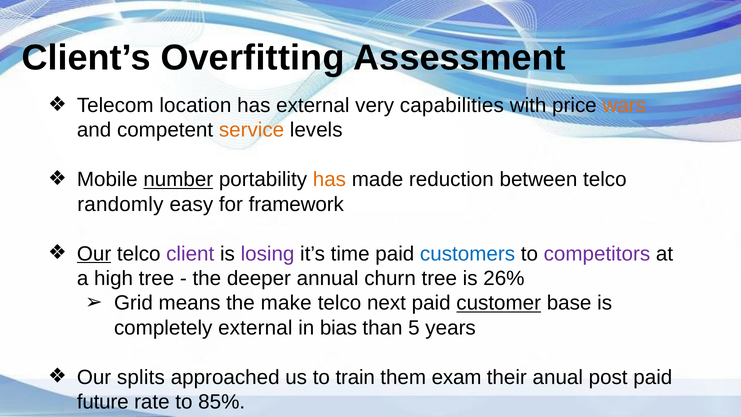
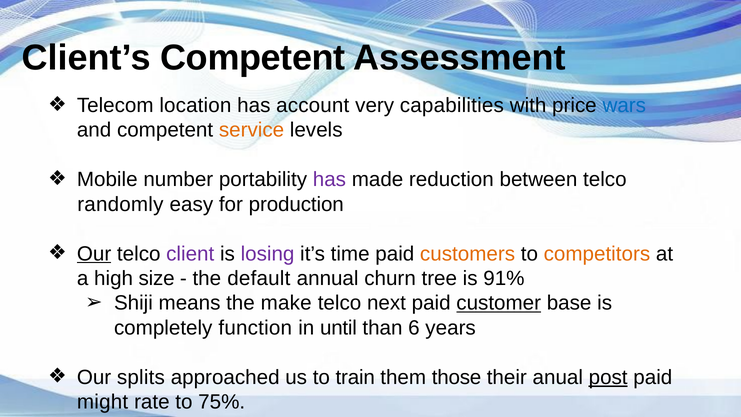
Client’s Overfitting: Overfitting -> Competent
has external: external -> account
wars colour: orange -> blue
number underline: present -> none
has at (329, 179) colour: orange -> purple
framework: framework -> production
customers colour: blue -> orange
competitors colour: purple -> orange
high tree: tree -> size
deeper: deeper -> default
26%: 26% -> 91%
Grid: Grid -> Shiji
completely external: external -> function
bias: bias -> until
5: 5 -> 6
exam: exam -> those
post underline: none -> present
future: future -> might
85%: 85% -> 75%
